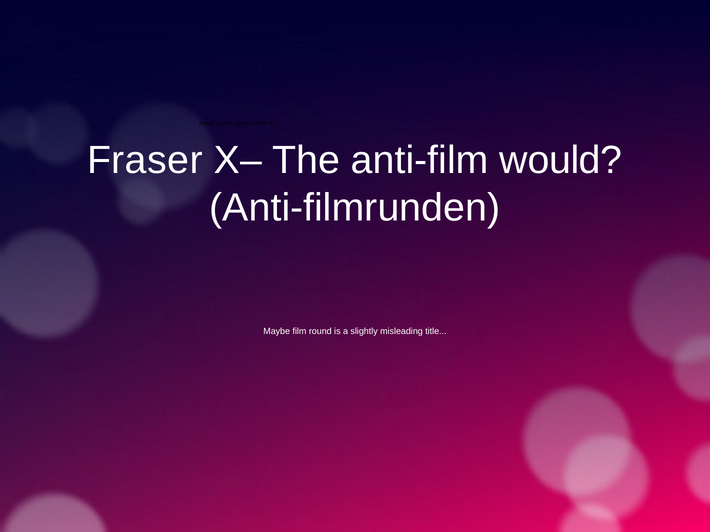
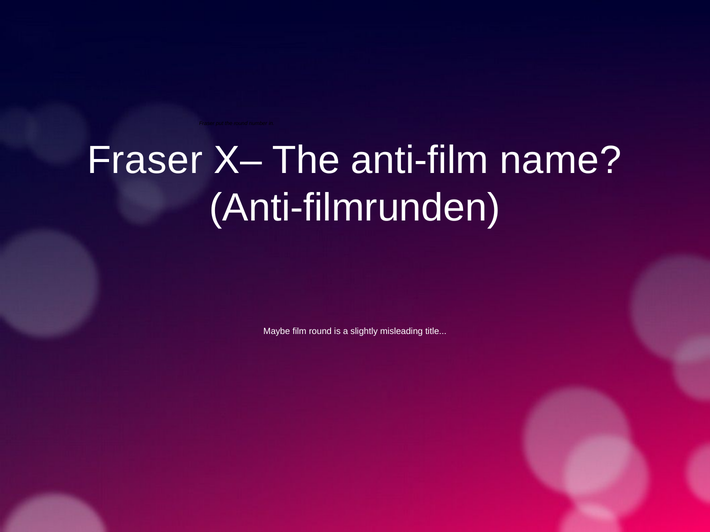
would: would -> name
